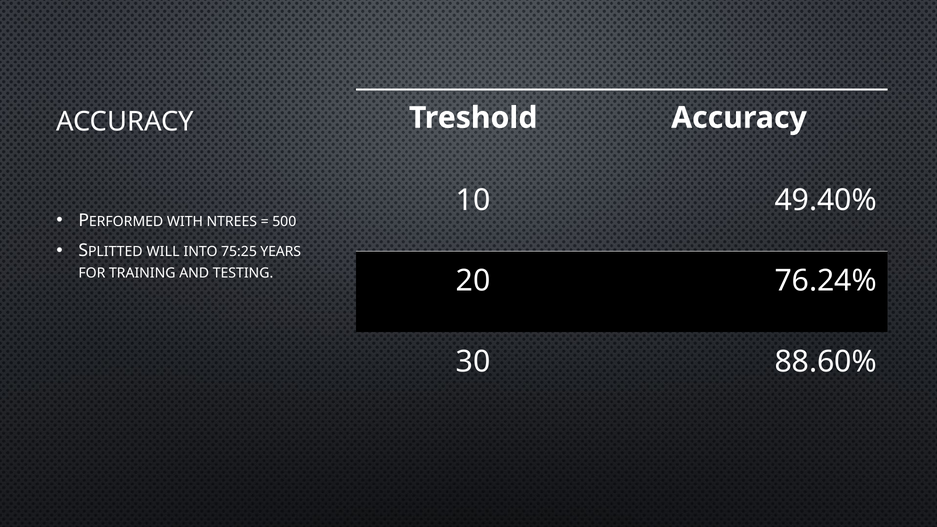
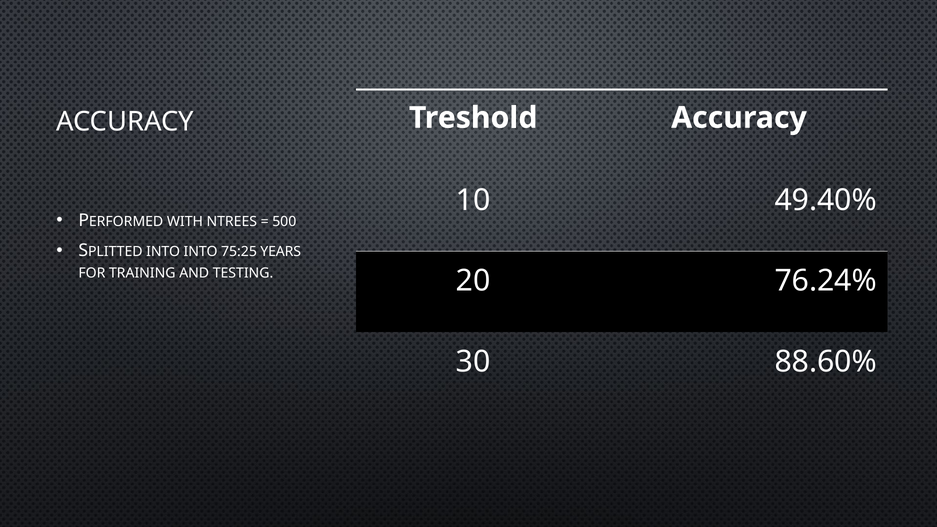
WILL at (163, 252): WILL -> INTO
